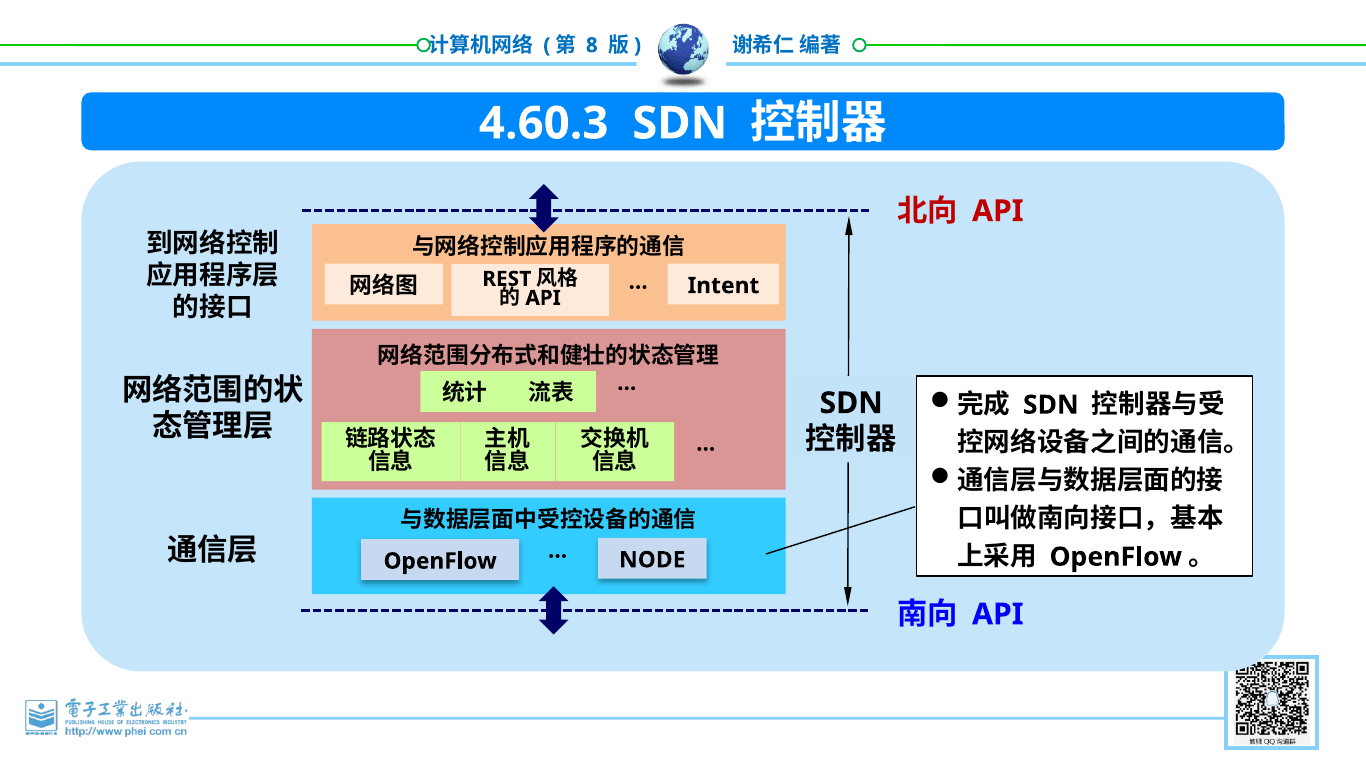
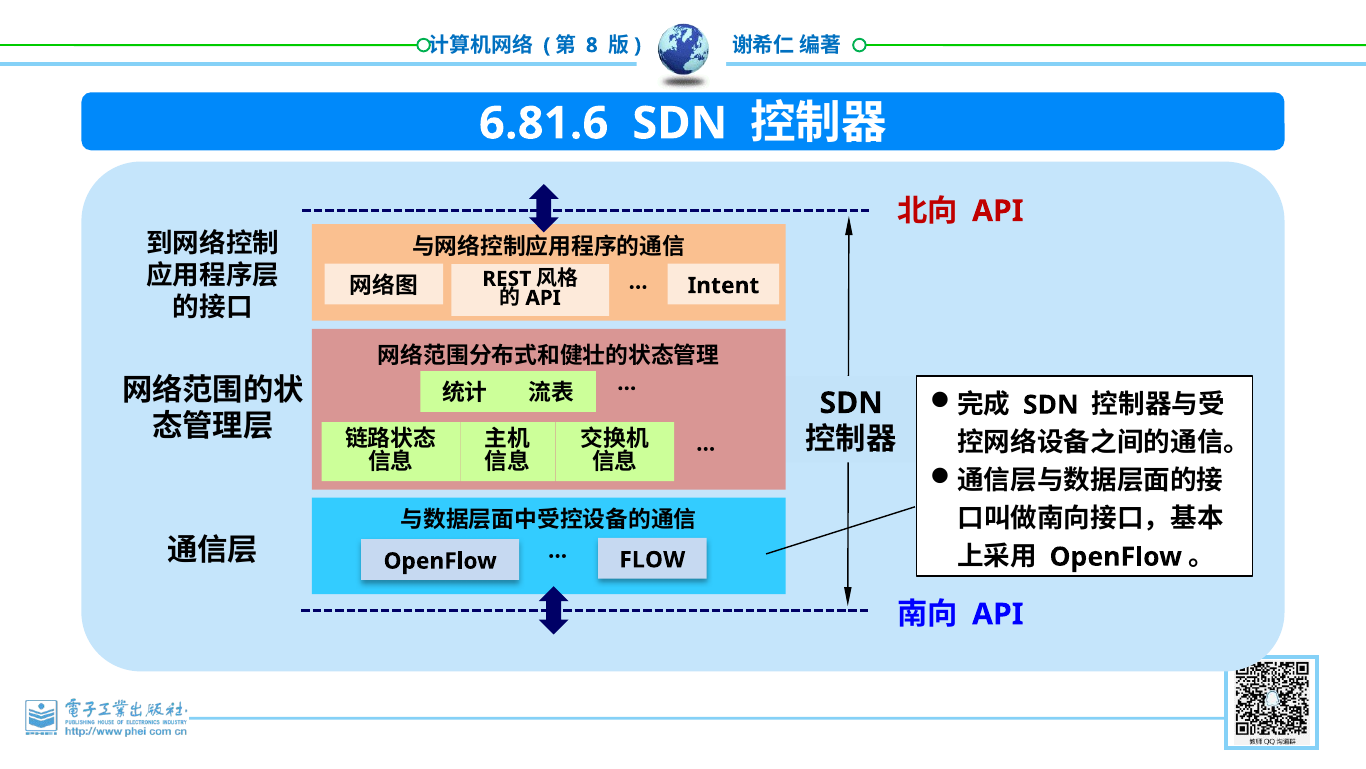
4.60.3: 4.60.3 -> 6.81.6
NODE: NODE -> FLOW
